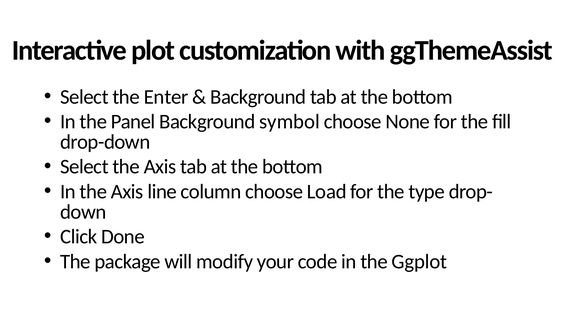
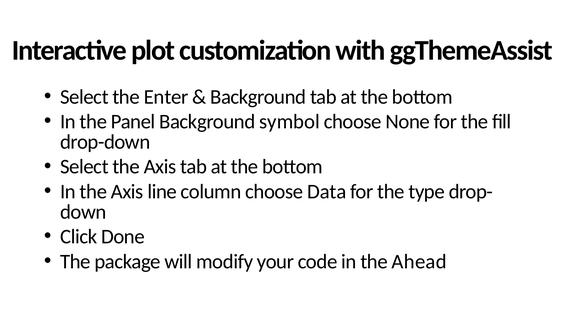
Load: Load -> Data
Ggplot: Ggplot -> Ahead
